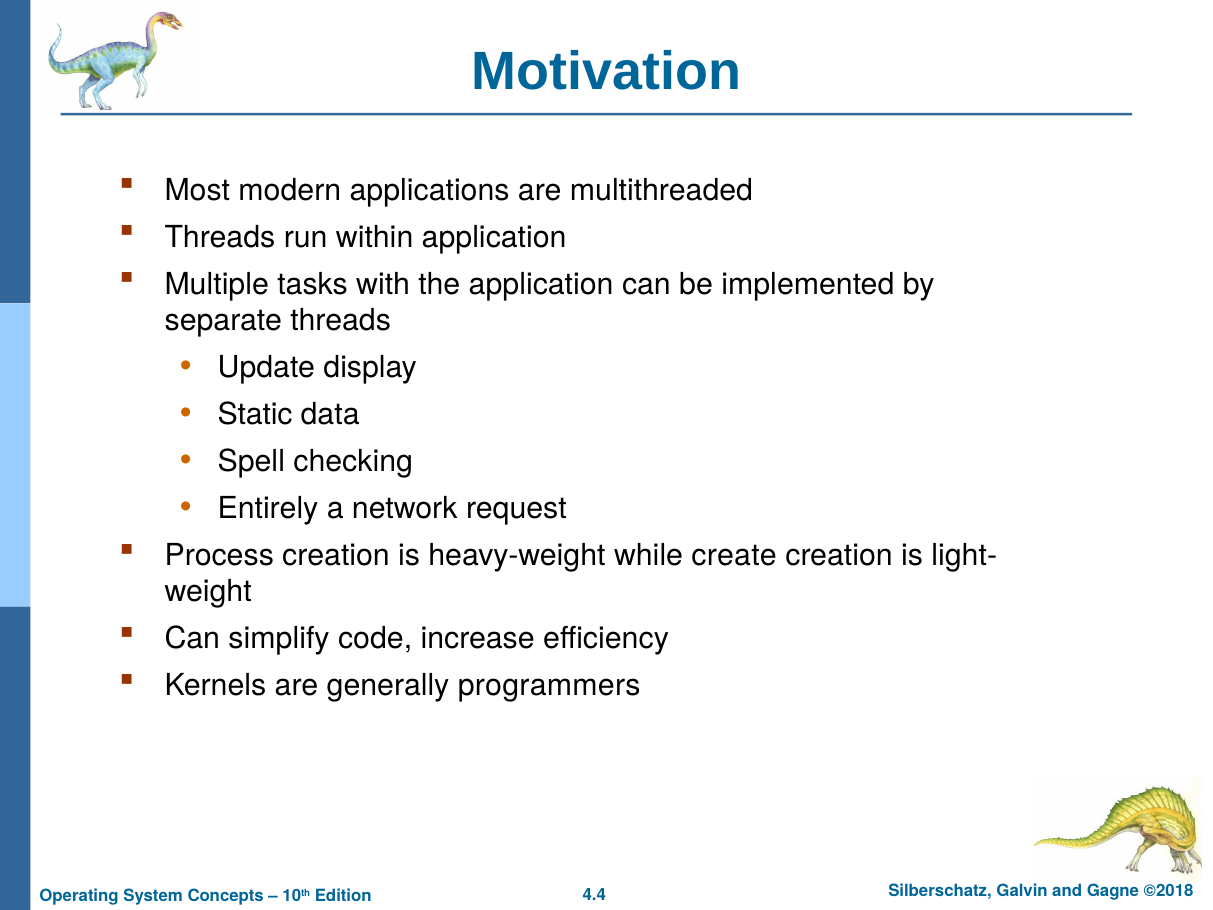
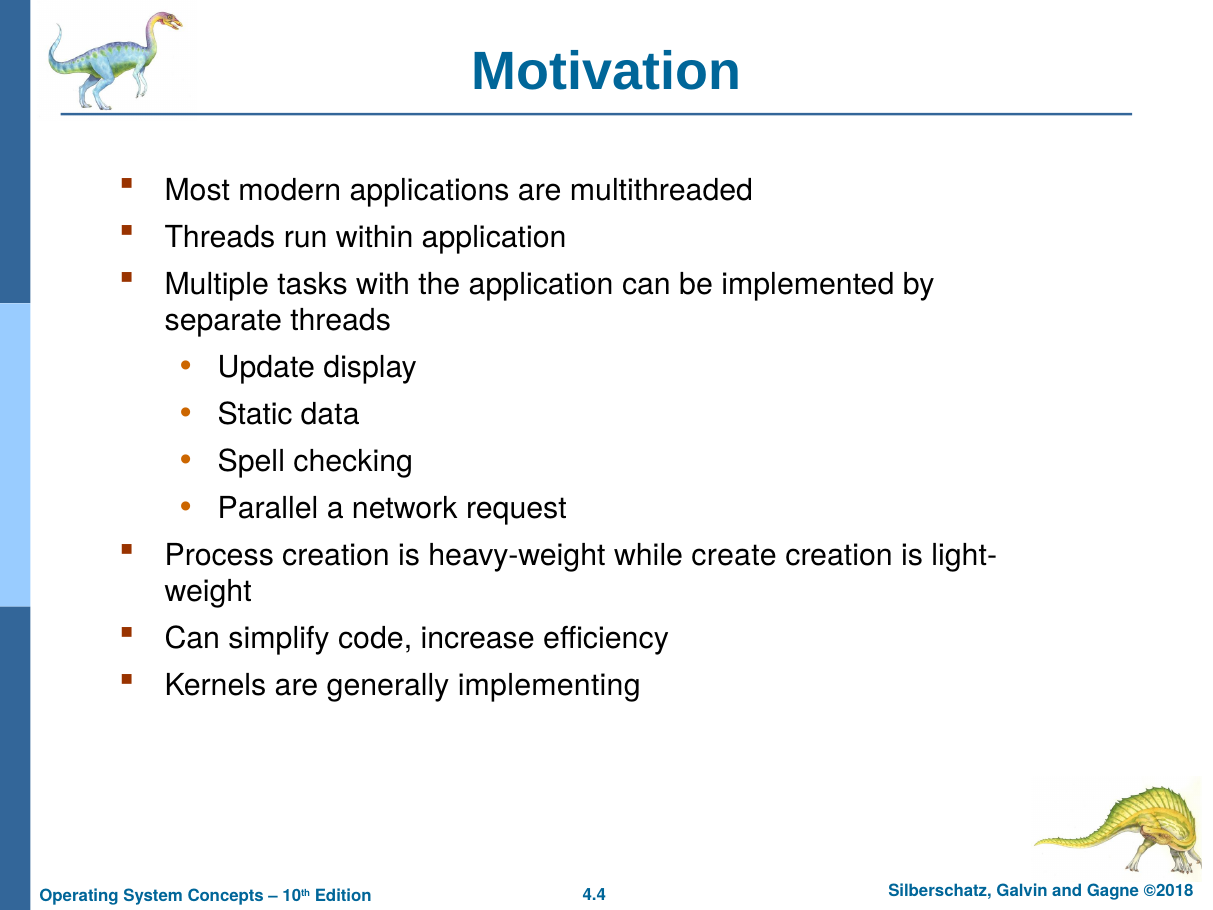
Entirely: Entirely -> Parallel
programmers: programmers -> implementing
